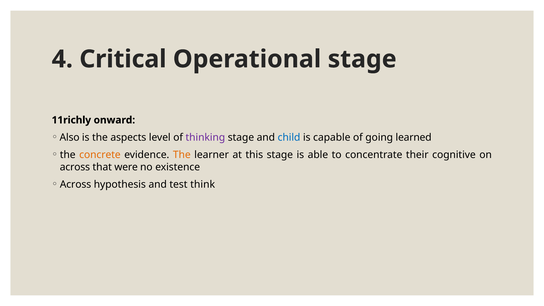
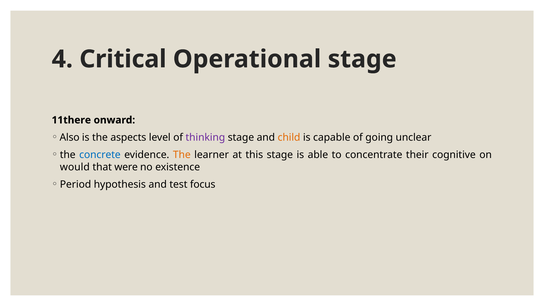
11richly: 11richly -> 11there
child colour: blue -> orange
learned: learned -> unclear
concrete colour: orange -> blue
across at (75, 167): across -> would
Across at (76, 184): Across -> Period
think: think -> focus
